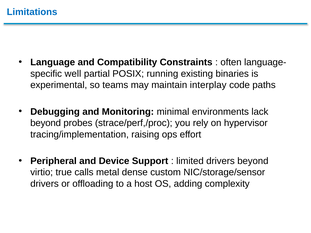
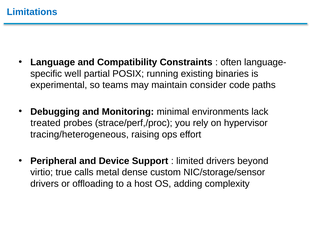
interplay: interplay -> consider
beyond at (46, 123): beyond -> treated
tracing/implementation: tracing/implementation -> tracing/heterogeneous
